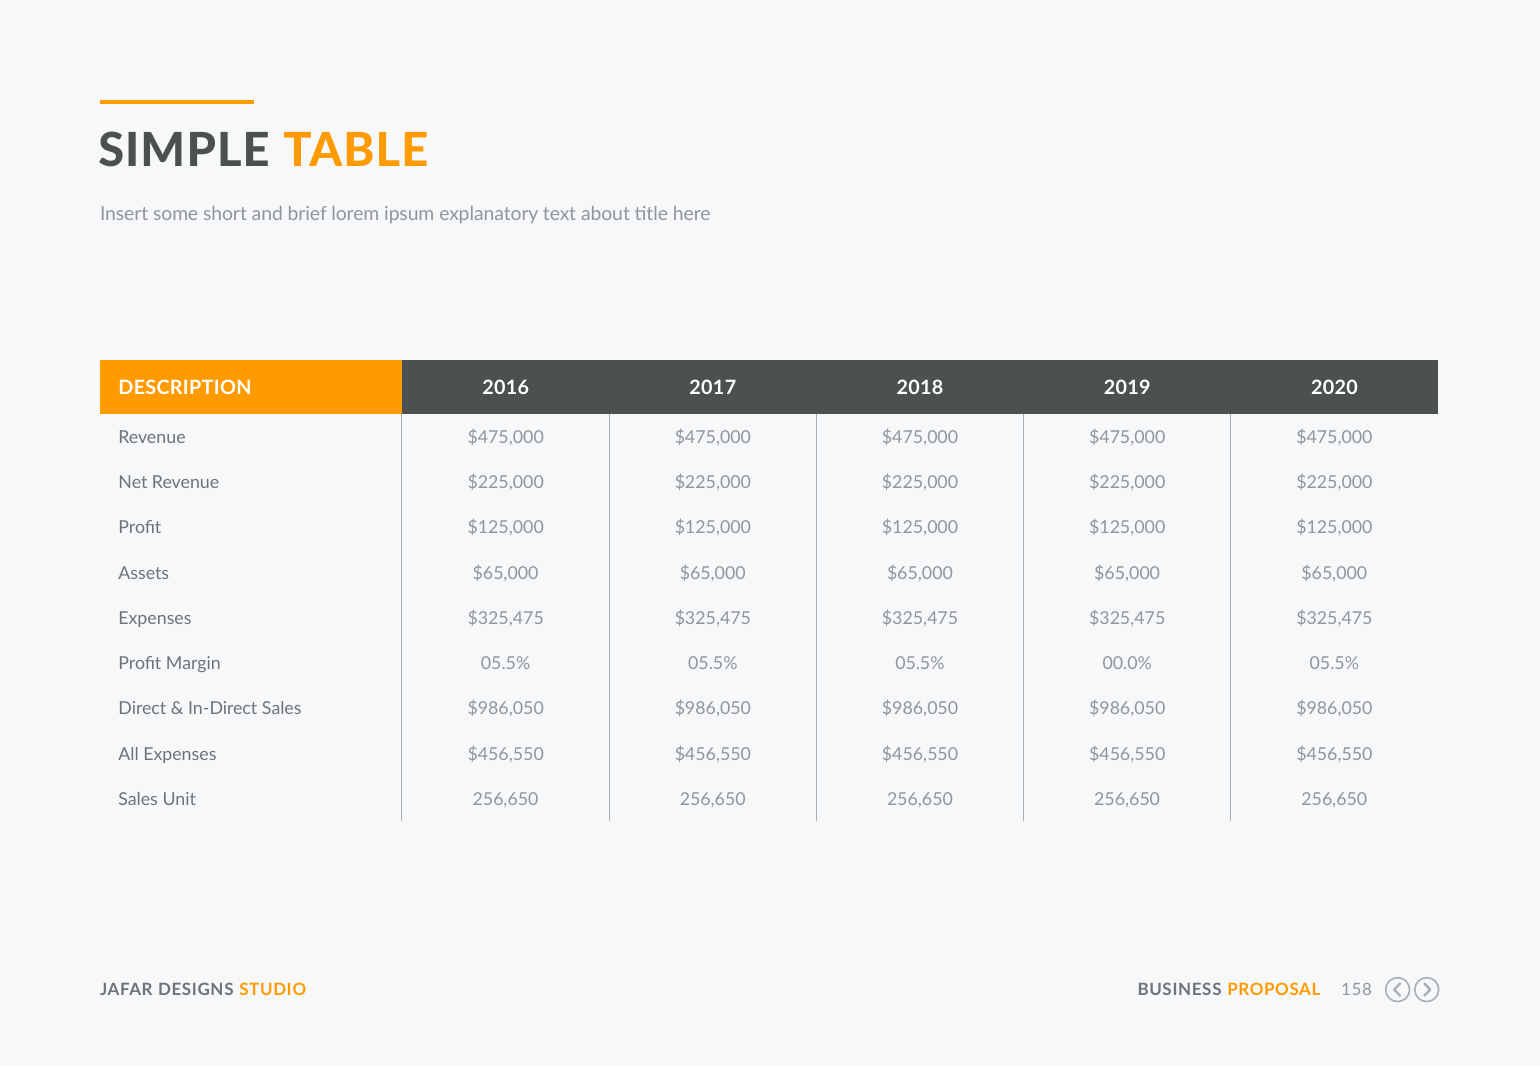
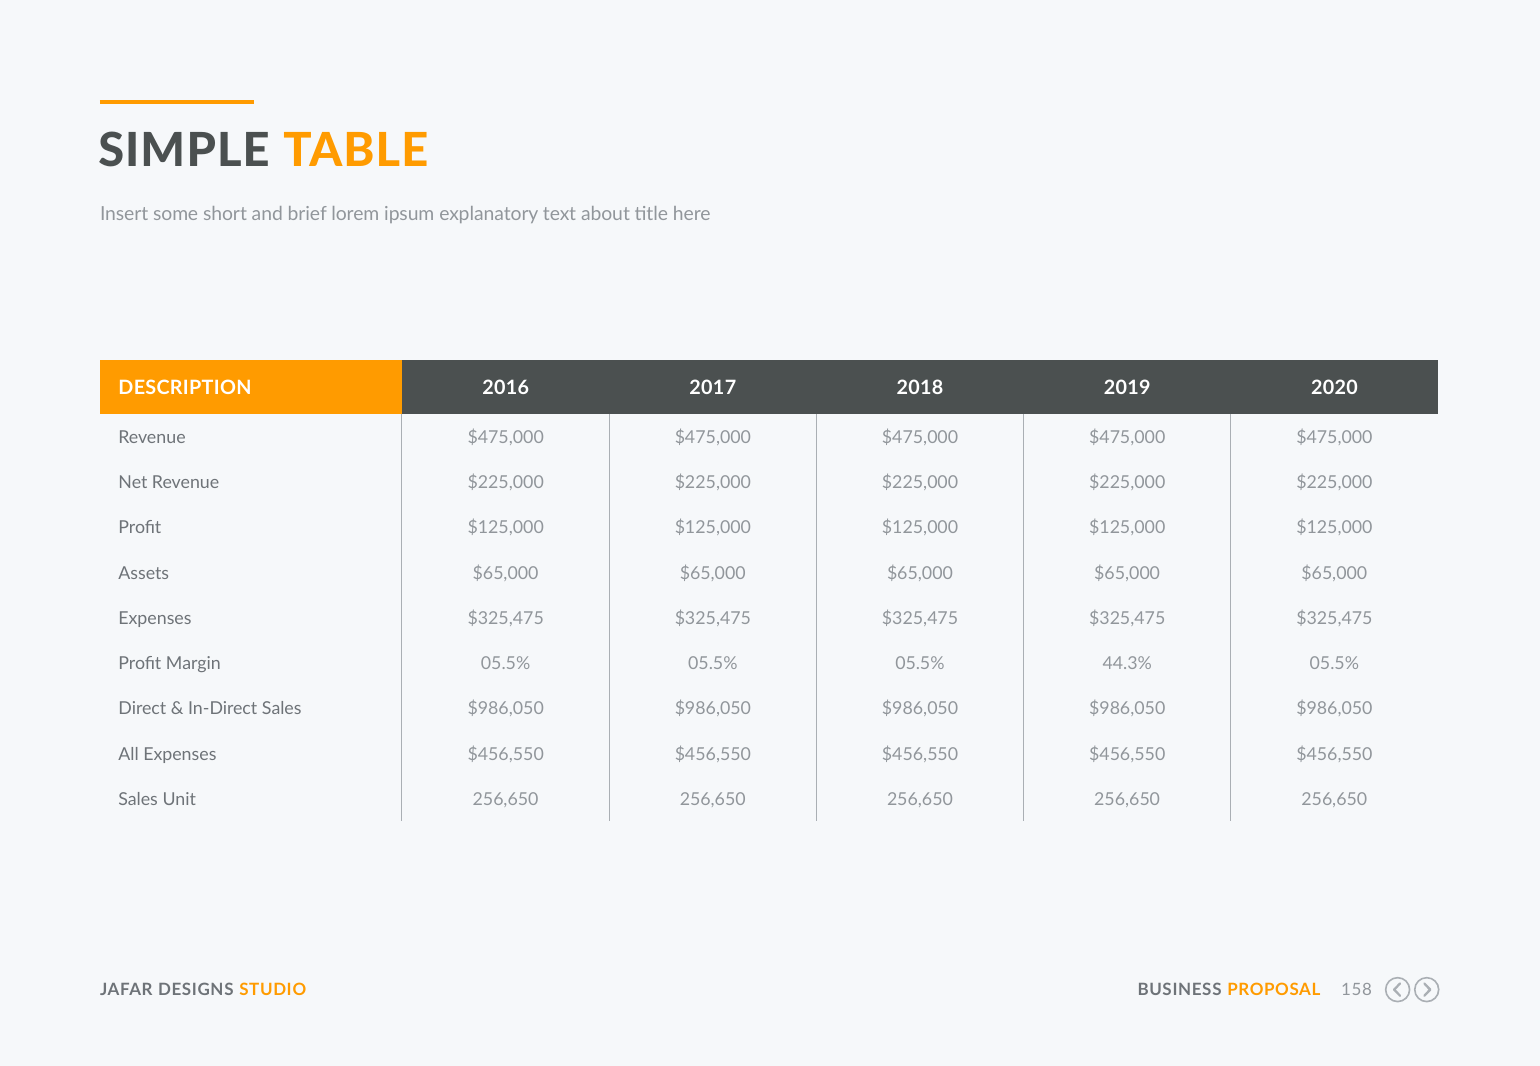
00.0%: 00.0% -> 44.3%
